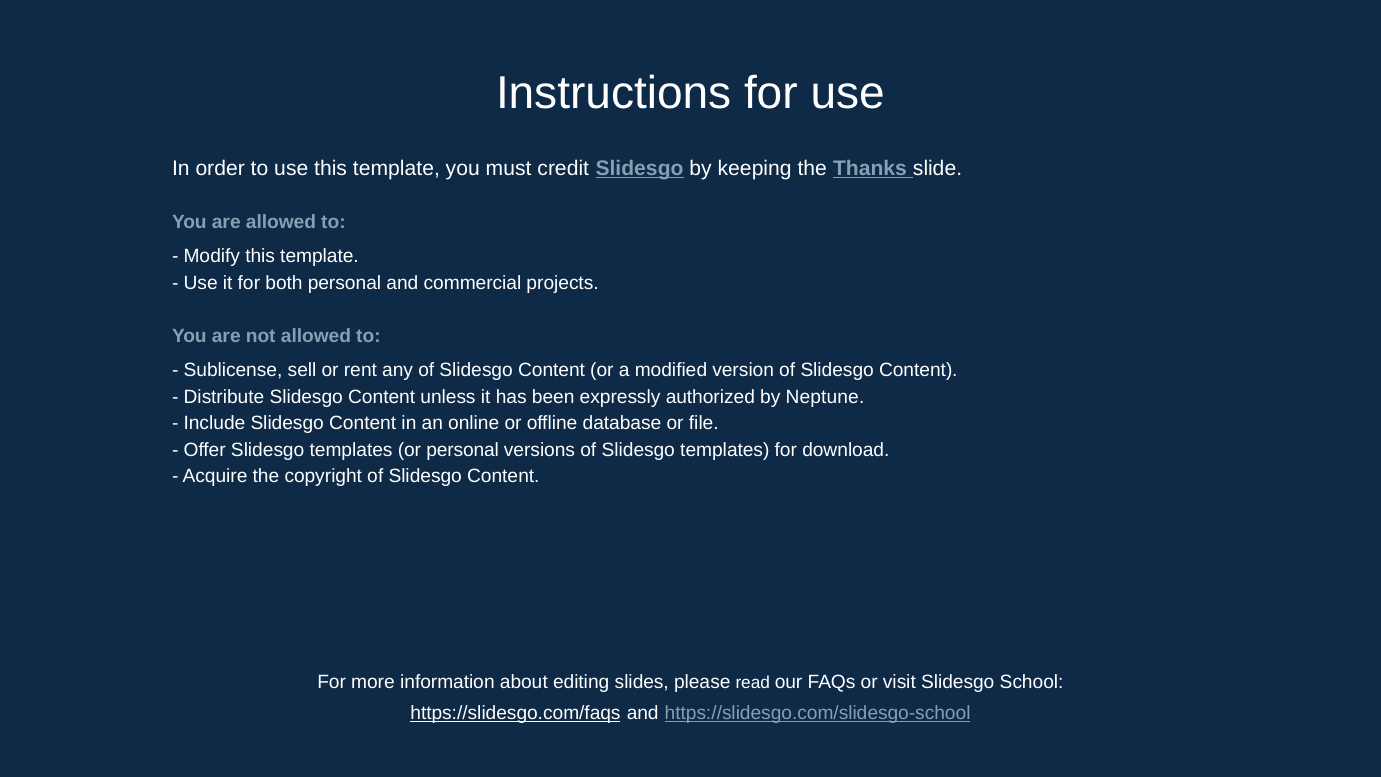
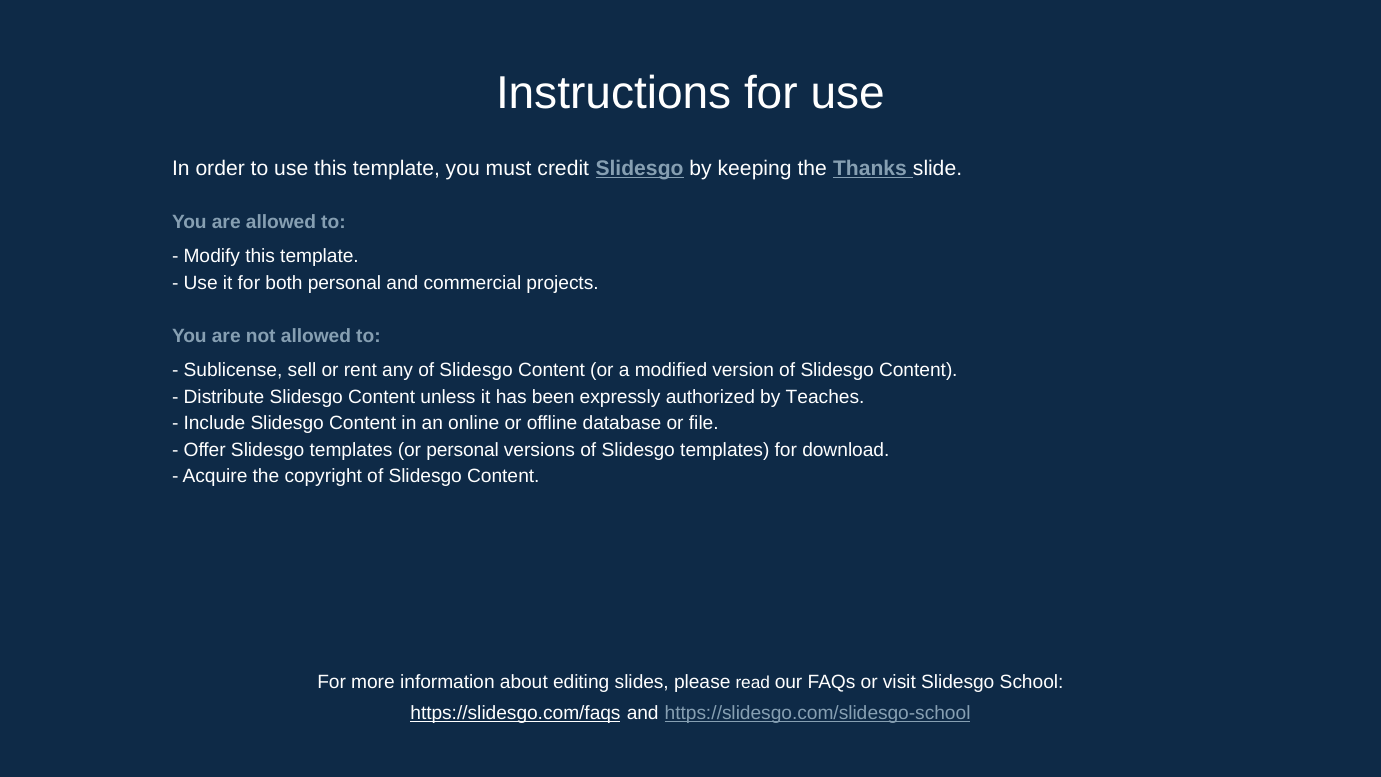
Neptune: Neptune -> Teaches
